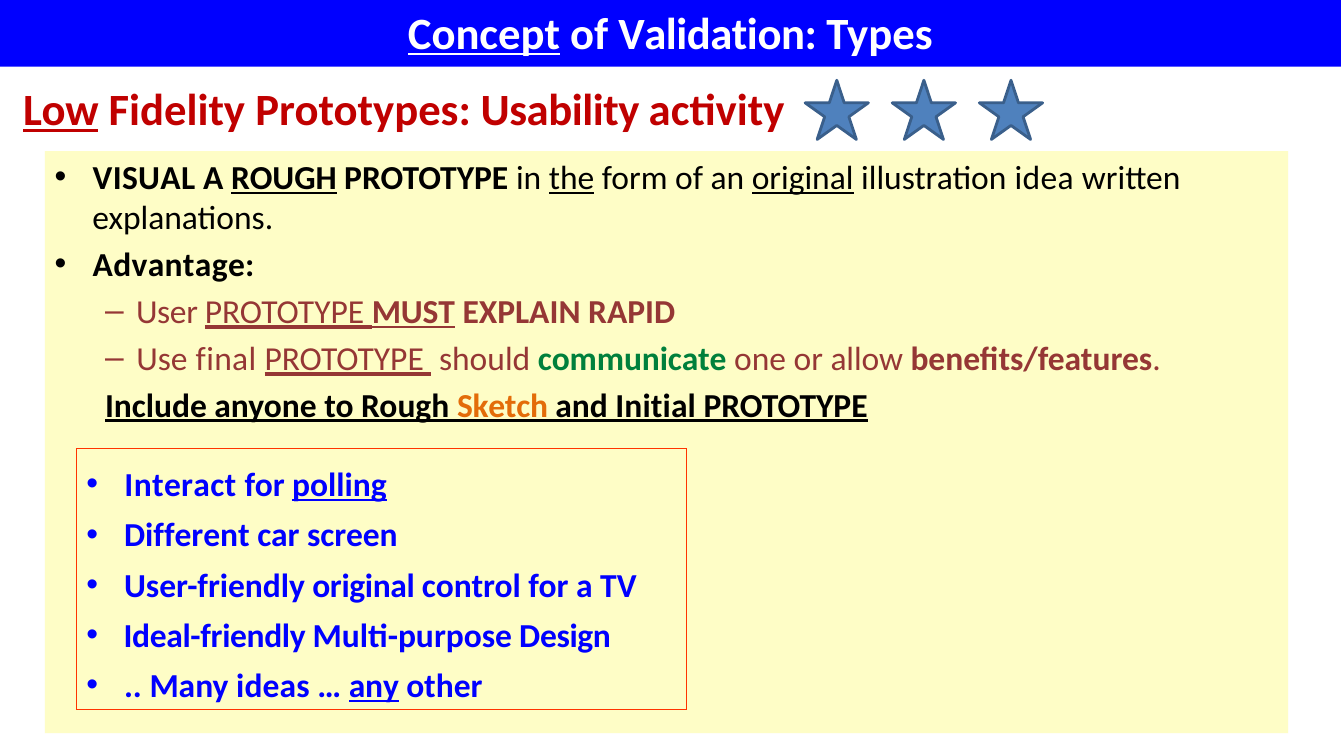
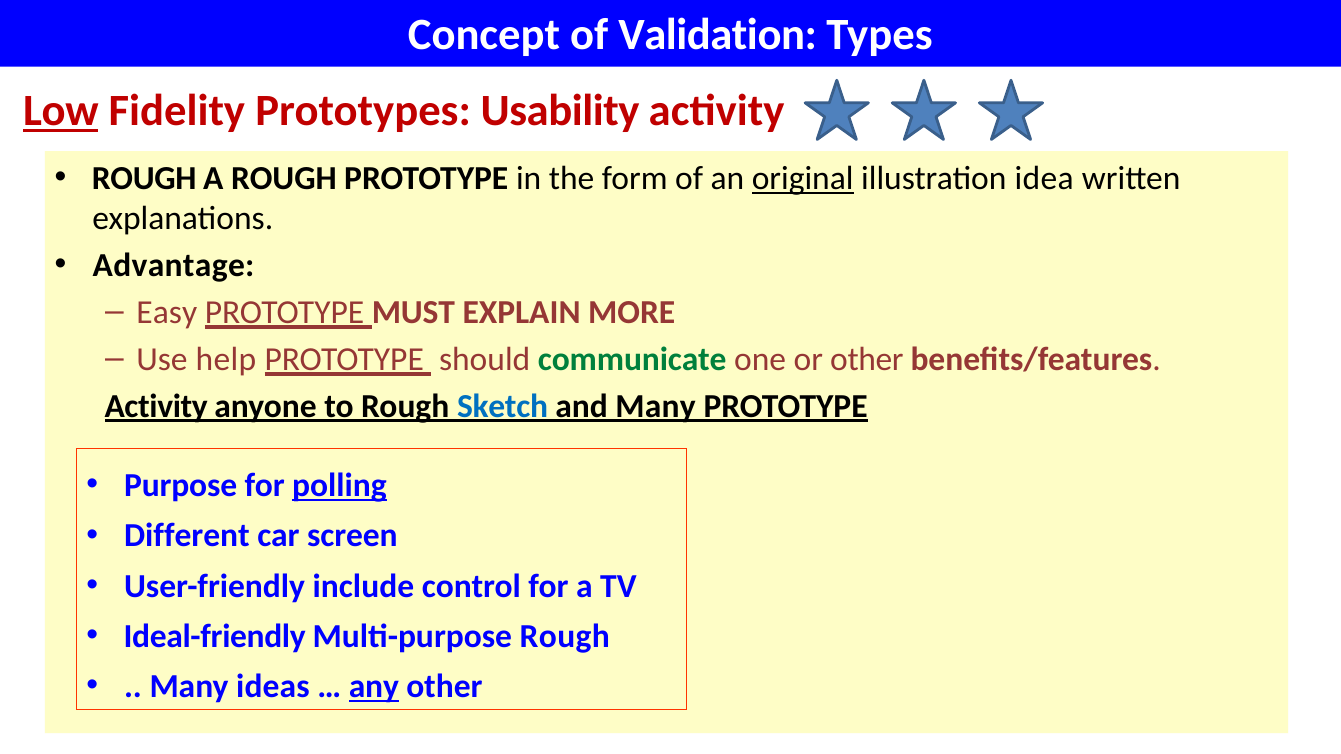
Concept underline: present -> none
VISUAL at (144, 179): VISUAL -> ROUGH
ROUGH at (284, 179) underline: present -> none
the underline: present -> none
User: User -> Easy
MUST underline: present -> none
RAPID: RAPID -> MORE
final: final -> help
or allow: allow -> other
Include at (156, 407): Include -> Activity
Sketch colour: orange -> blue
and Initial: Initial -> Many
Interact: Interact -> Purpose
User-friendly original: original -> include
Multi-purpose Design: Design -> Rough
